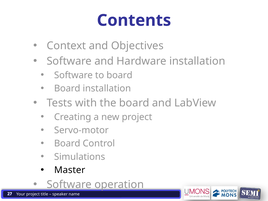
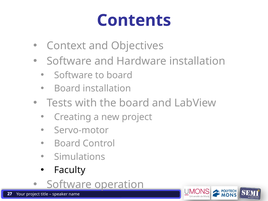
Master: Master -> Faculty
